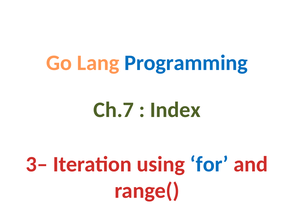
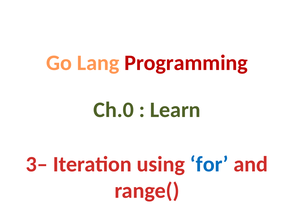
Programming colour: blue -> red
Ch.7: Ch.7 -> Ch.0
Index: Index -> Learn
